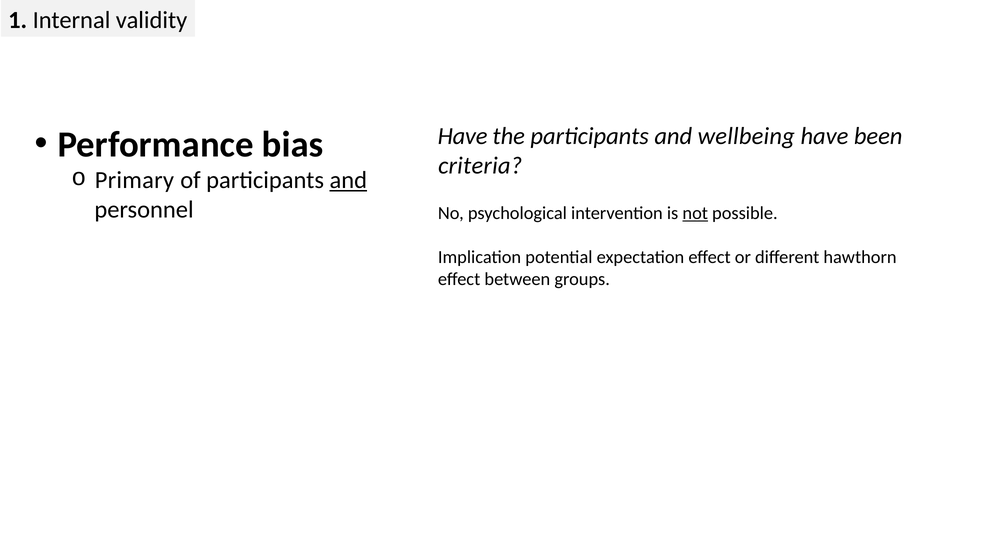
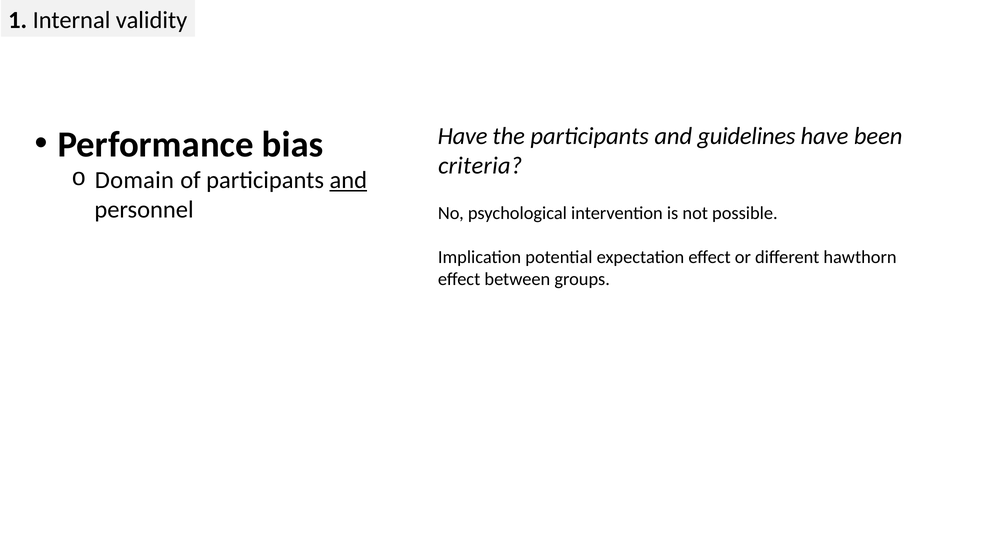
wellbeing: wellbeing -> guidelines
Primary: Primary -> Domain
not underline: present -> none
